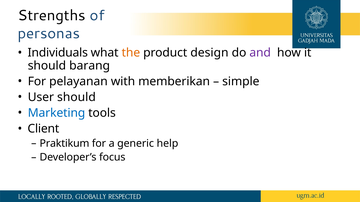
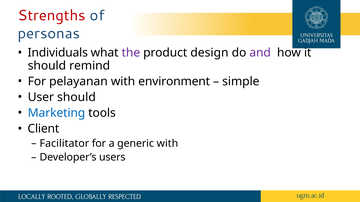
Strengths colour: black -> red
the colour: orange -> purple
barang: barang -> remind
memberikan: memberikan -> environment
Praktikum: Praktikum -> Facilitator
generic help: help -> with
focus: focus -> users
